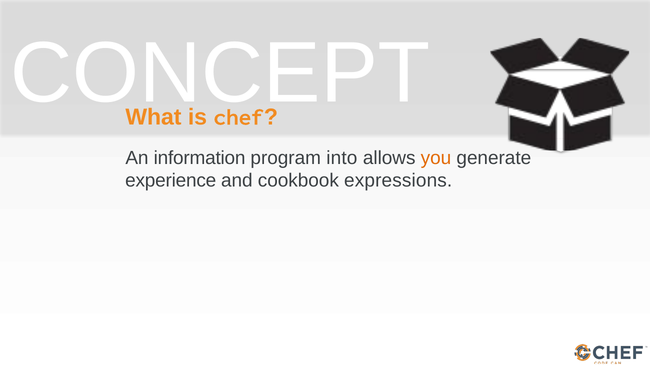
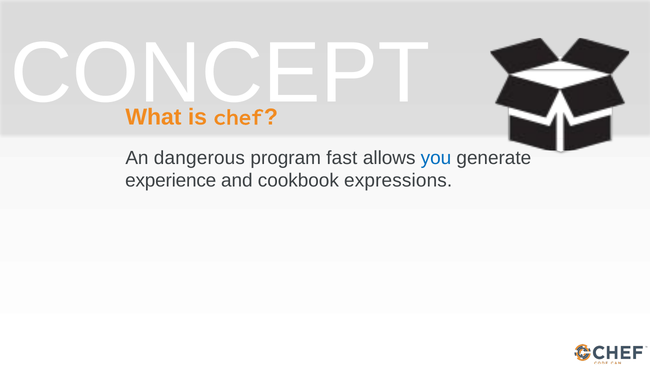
information: information -> dangerous
into: into -> fast
you colour: orange -> blue
